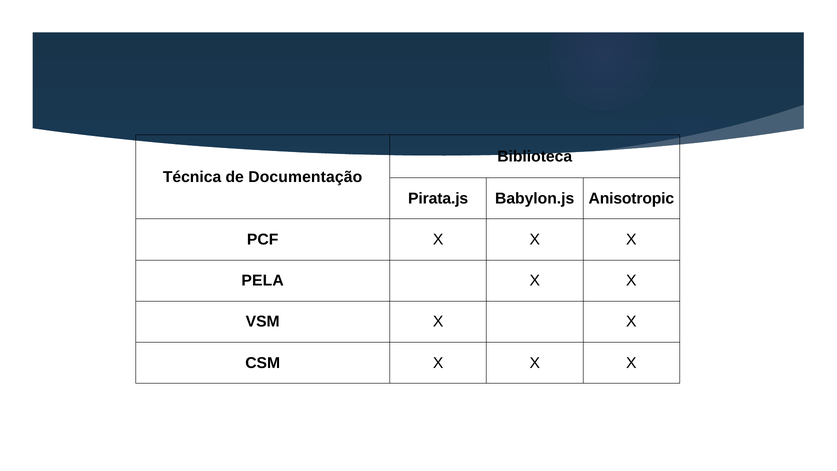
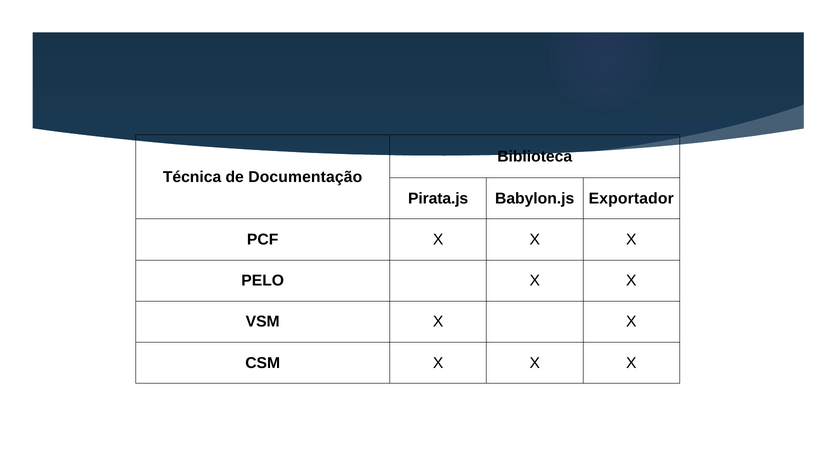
Anisotropic: Anisotropic -> Exportador
PELA: PELA -> PELO
